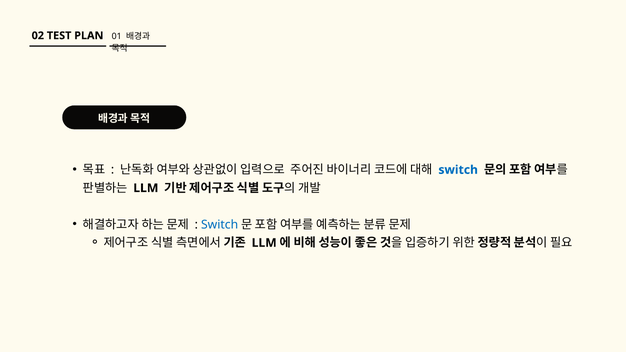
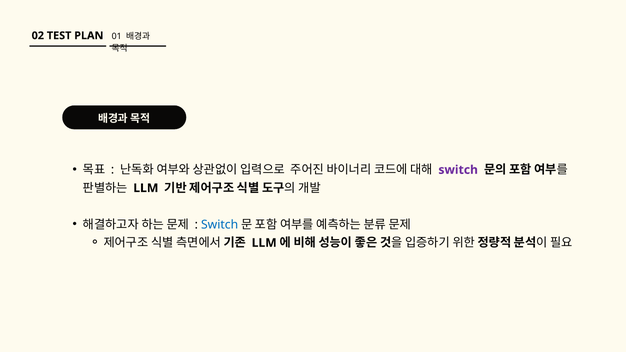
switch at (458, 170) colour: blue -> purple
